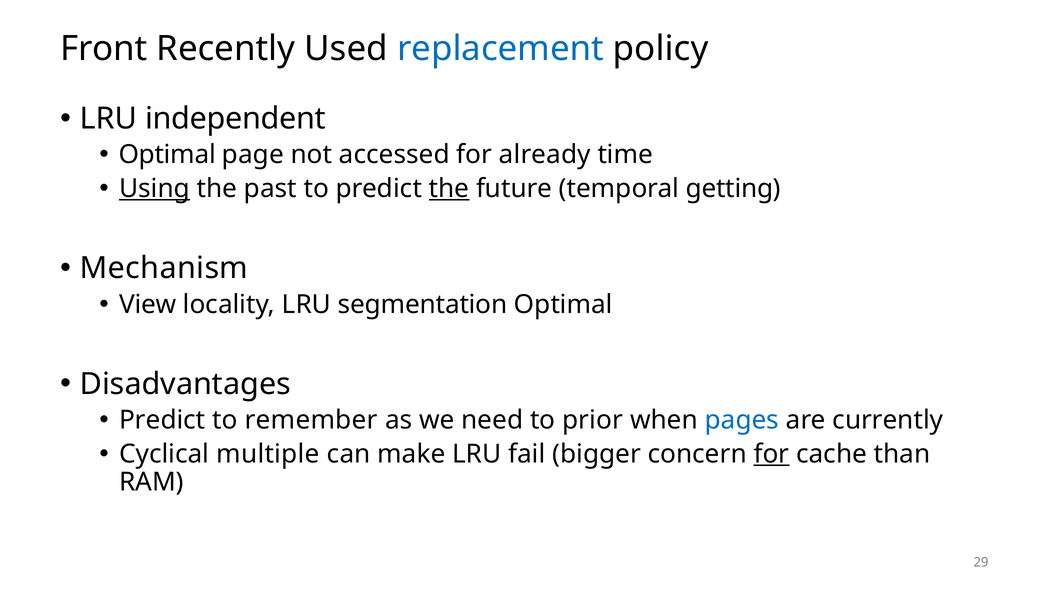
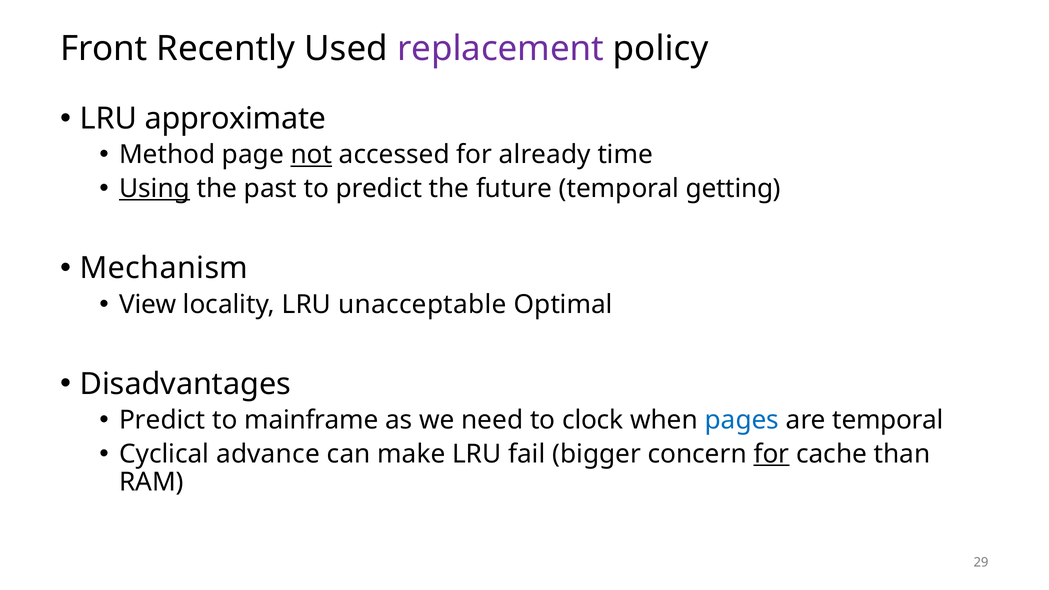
replacement colour: blue -> purple
independent: independent -> approximate
Optimal at (167, 155): Optimal -> Method
not underline: none -> present
the at (449, 189) underline: present -> none
segmentation: segmentation -> unacceptable
remember: remember -> mainframe
prior: prior -> clock
are currently: currently -> temporal
multiple: multiple -> advance
